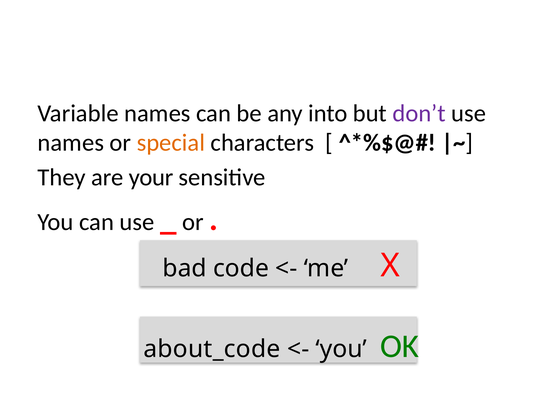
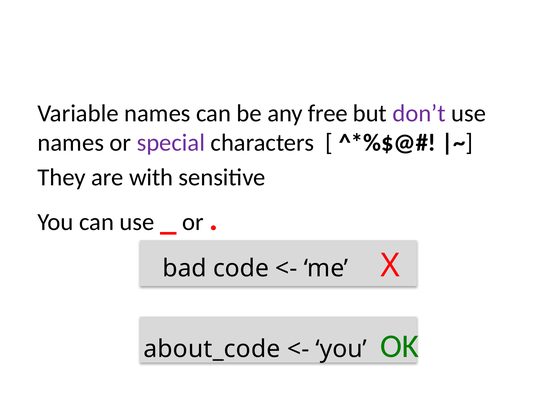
into: into -> free
special colour: orange -> purple
your: your -> with
